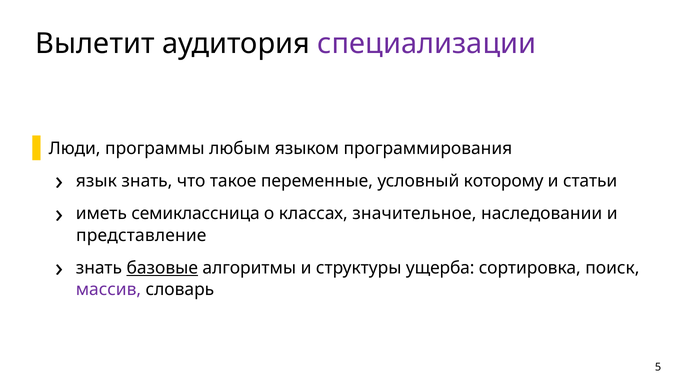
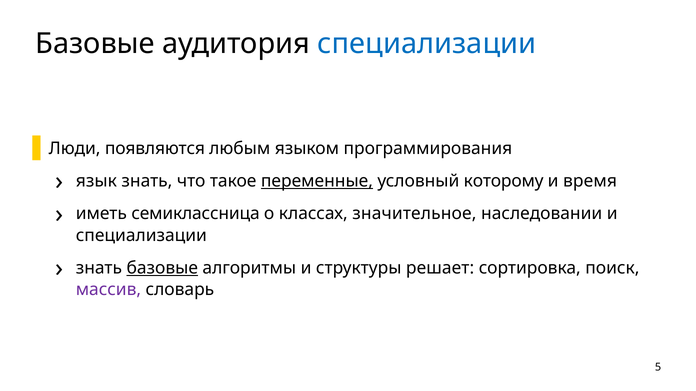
Вылетит at (95, 44): Вылетит -> Базовые
специализации at (427, 44) colour: purple -> blue
программы: программы -> появляются
переменные underline: none -> present
статьи: статьи -> время
представление at (141, 236): представление -> специализации
ущерба: ущерба -> решает
